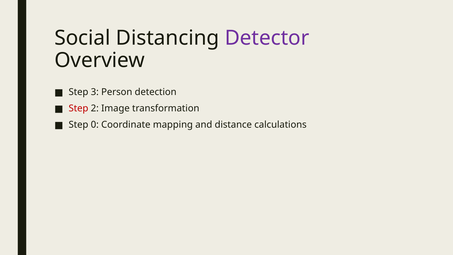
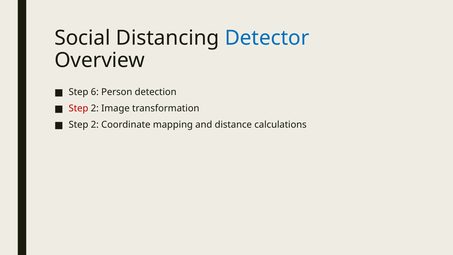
Detector colour: purple -> blue
3: 3 -> 6
0 at (95, 125): 0 -> 2
